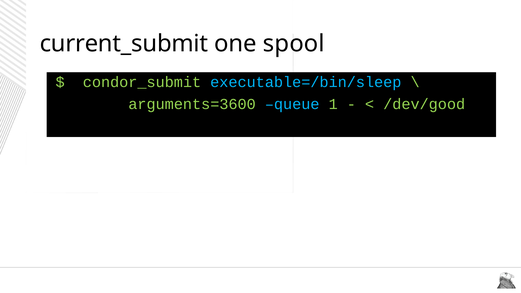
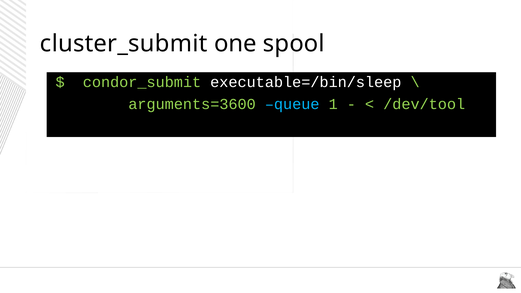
current_submit: current_submit -> cluster_submit
executable=/bin/sleep colour: light blue -> white
/dev/good: /dev/good -> /dev/tool
